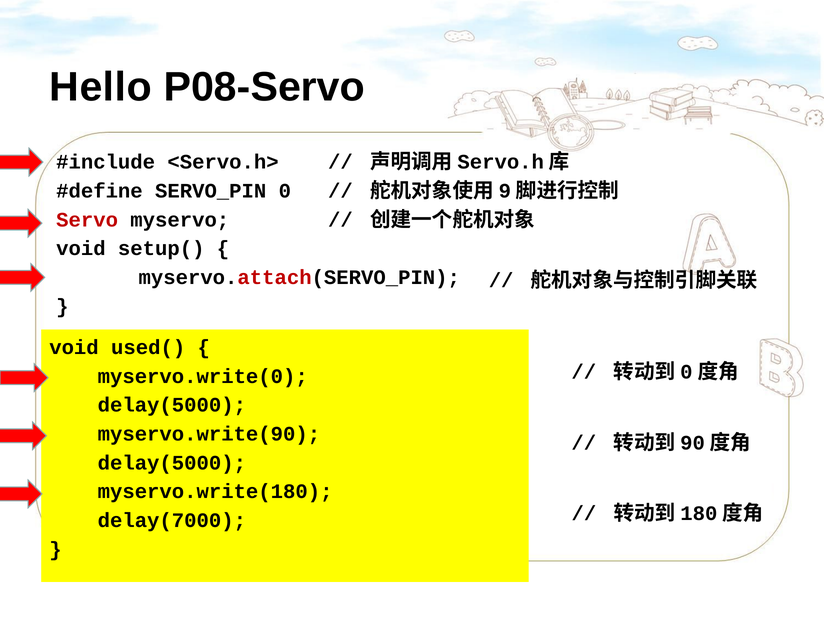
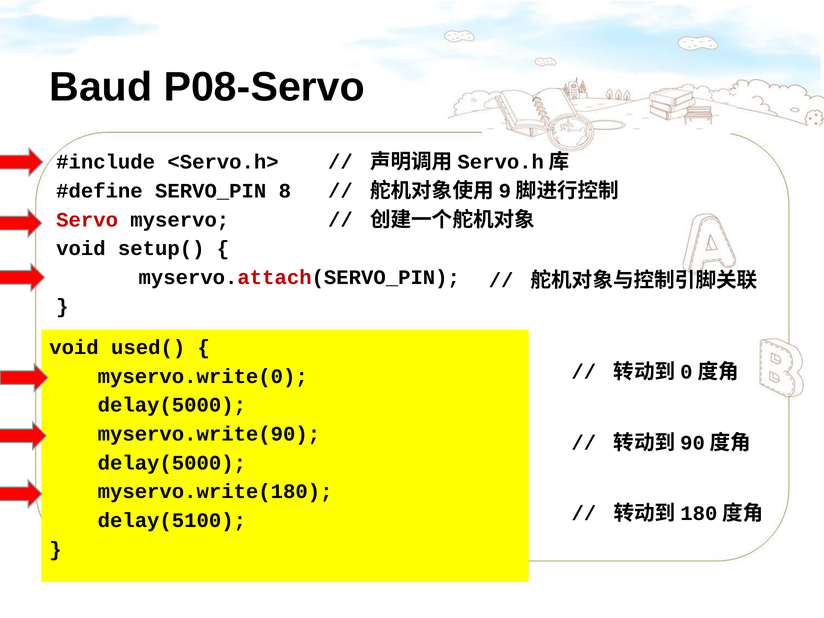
Hello: Hello -> Baud
0: 0 -> 8
delay(7000: delay(7000 -> delay(5100
